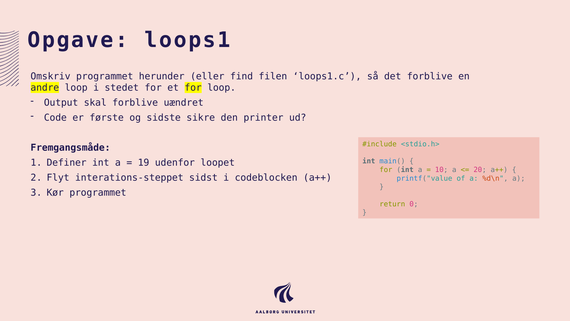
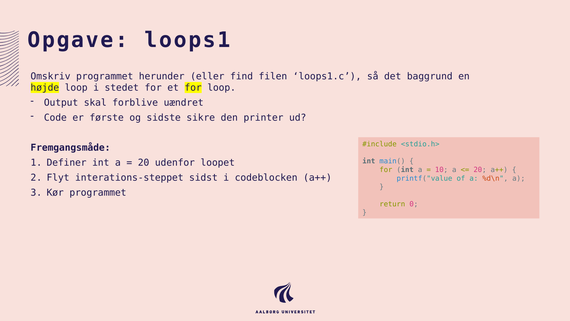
det forblive: forblive -> baggrund
andre: andre -> højde
19 at (144, 162): 19 -> 20
